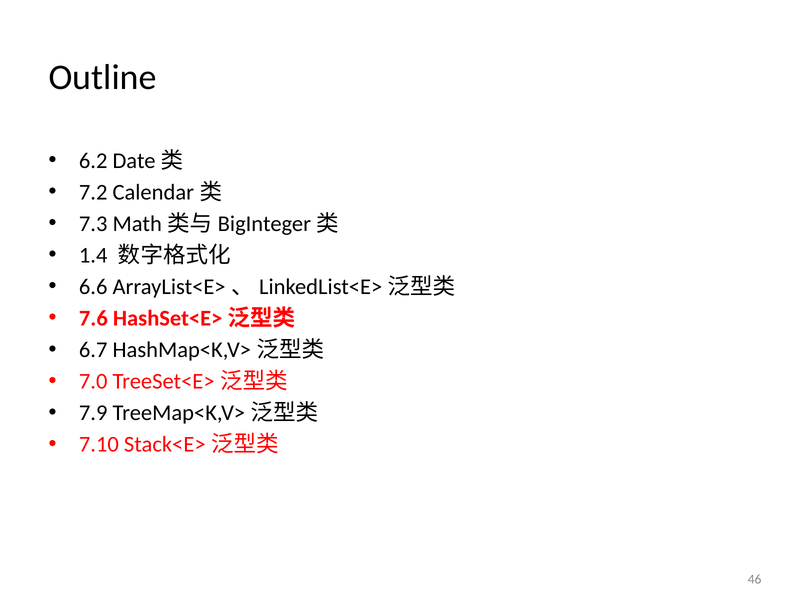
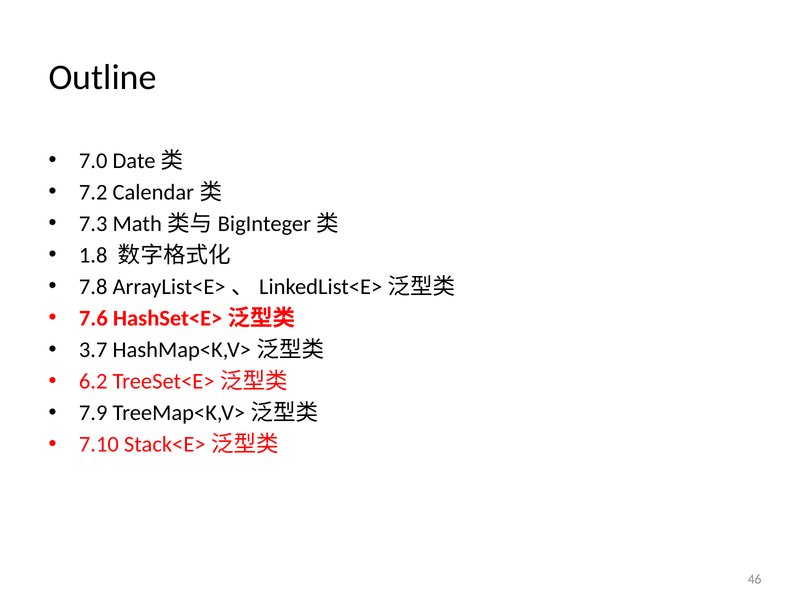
6.2: 6.2 -> 7.0
1.4: 1.4 -> 1.8
6.6: 6.6 -> 7.8
6.7: 6.7 -> 3.7
7.0: 7.0 -> 6.2
